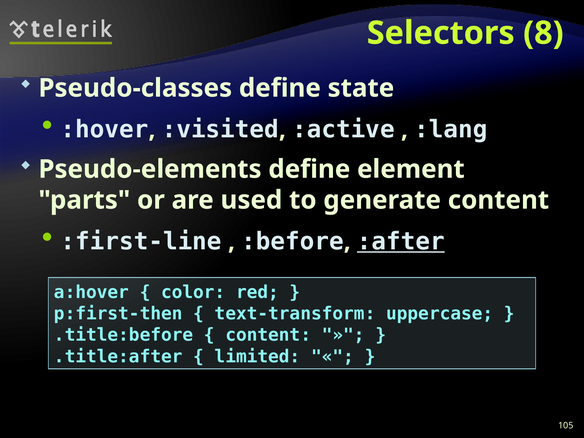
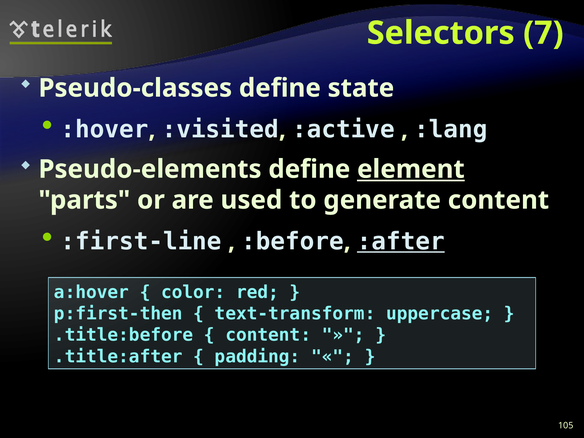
8: 8 -> 7
element underline: none -> present
limited: limited -> padding
